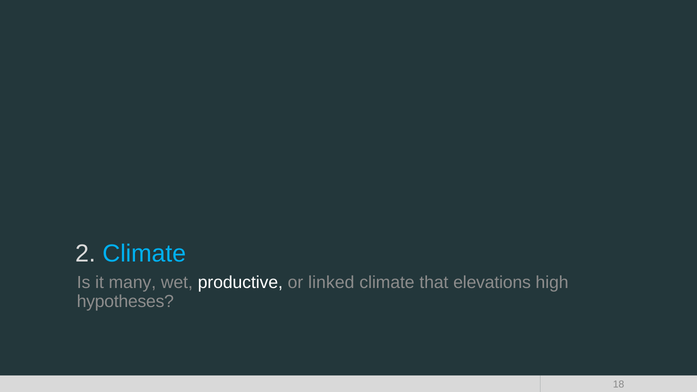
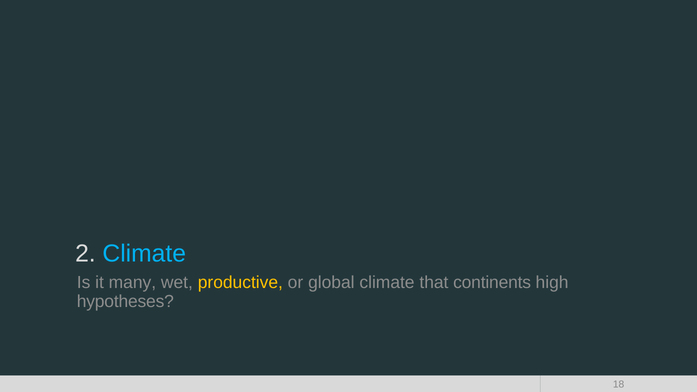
productive colour: white -> yellow
linked: linked -> global
elevations: elevations -> continents
